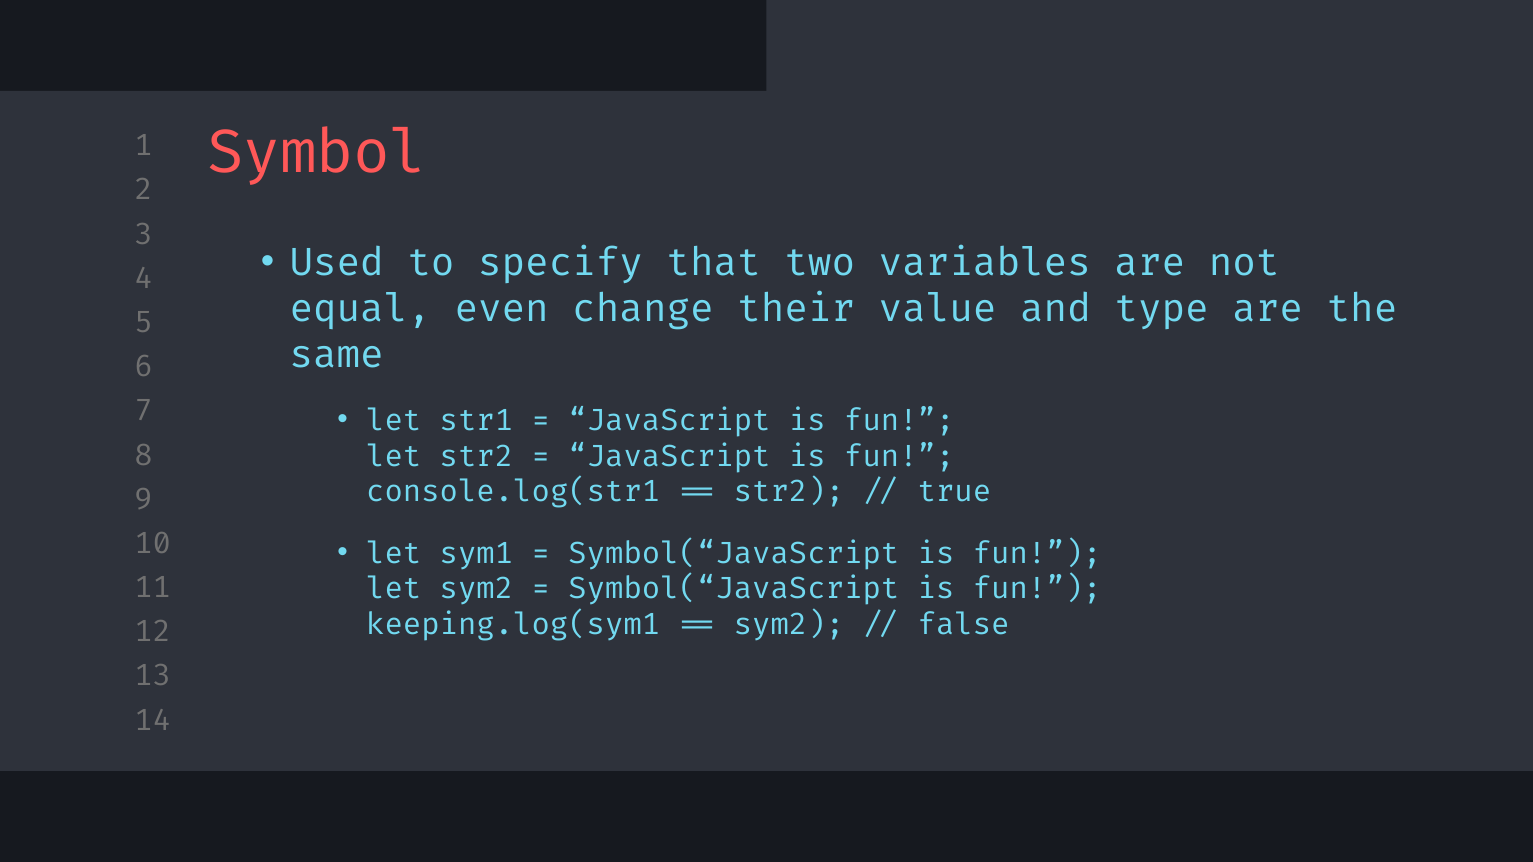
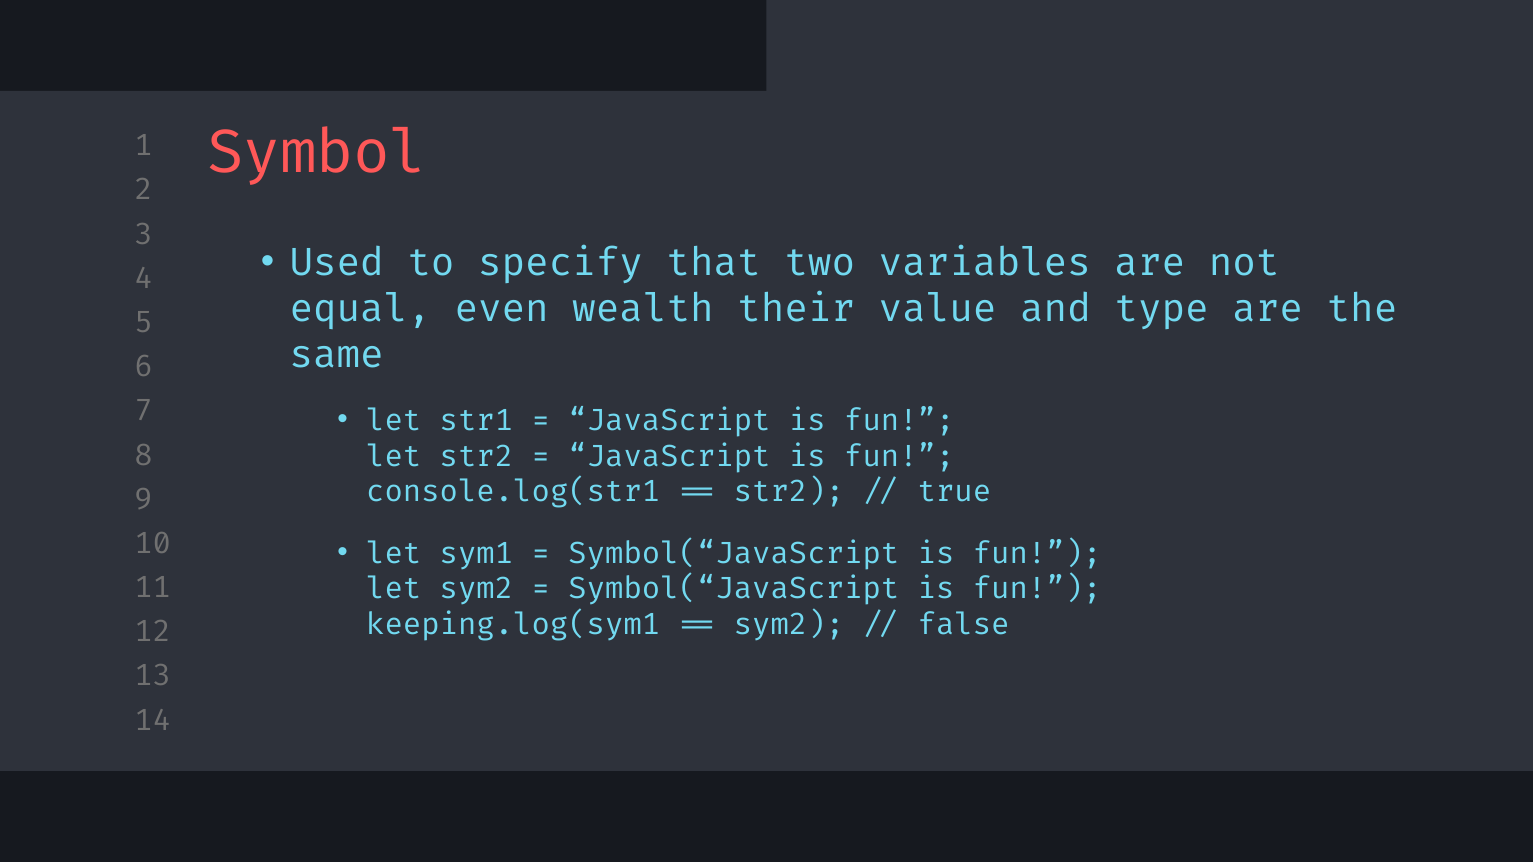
change: change -> wealth
